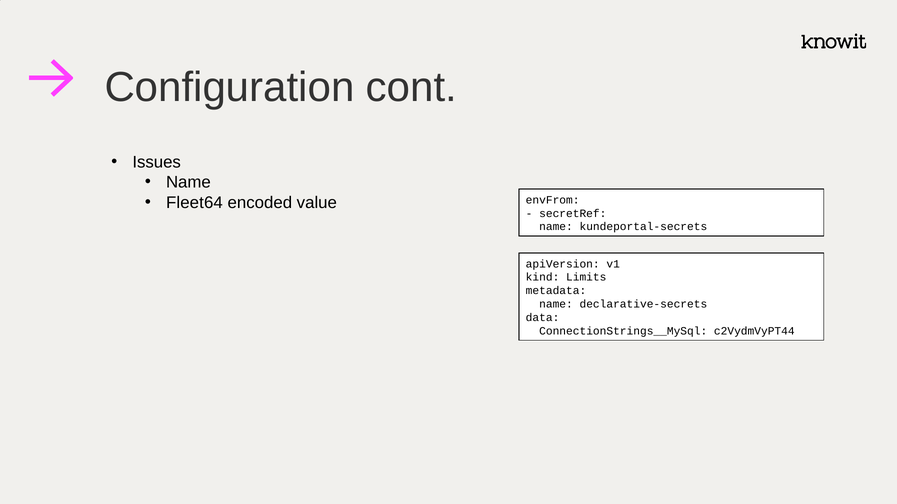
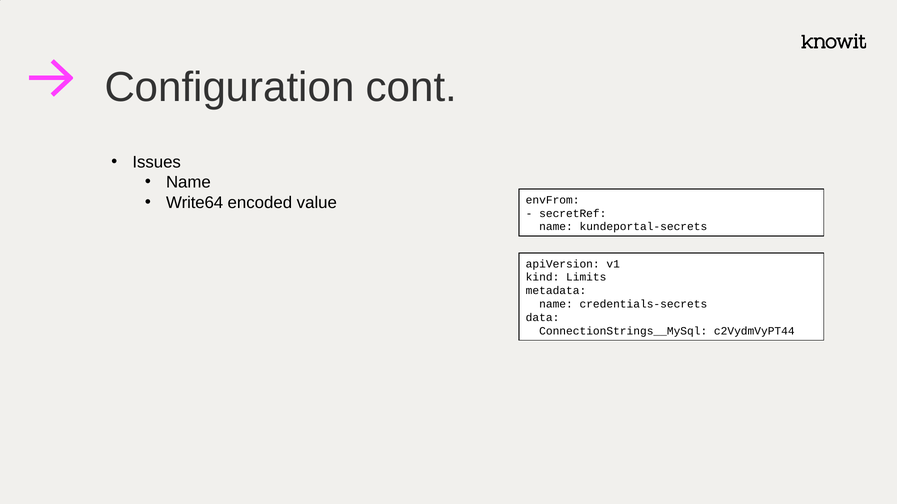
Fleet64: Fleet64 -> Write64
declarative-secrets: declarative-secrets -> credentials-secrets
